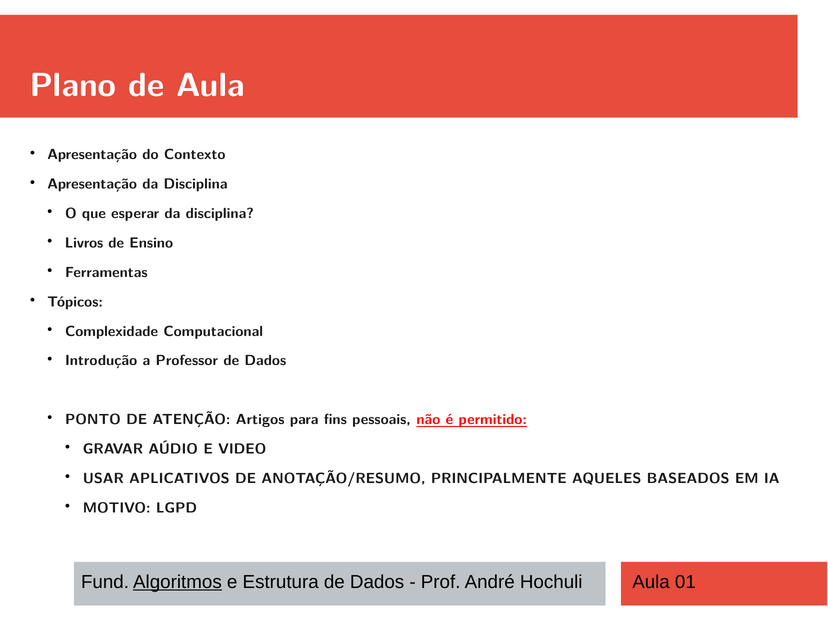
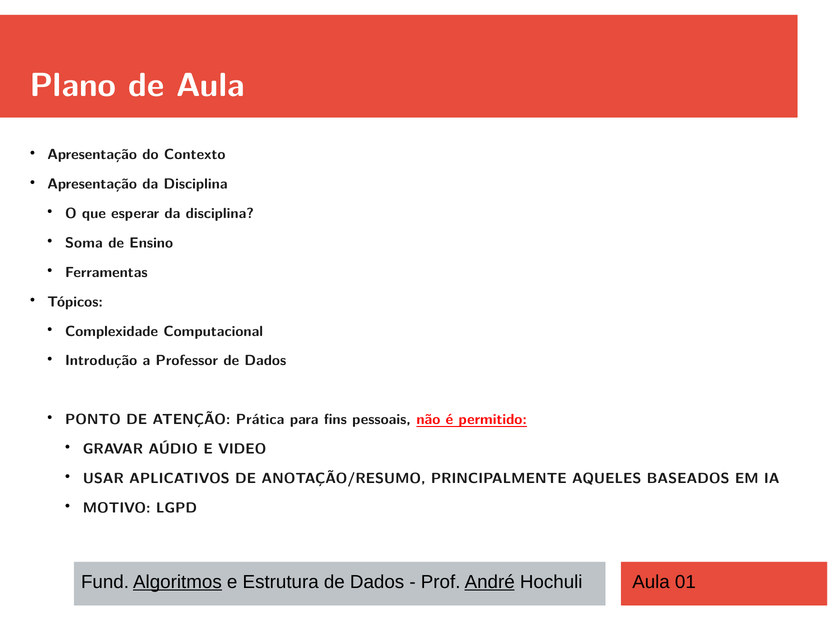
Livros: Livros -> Soma
Artigos: Artigos -> Prática
André underline: none -> present
